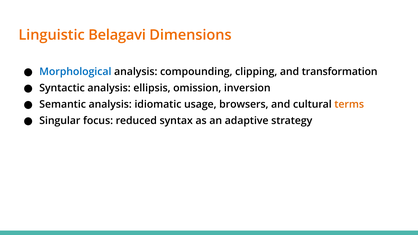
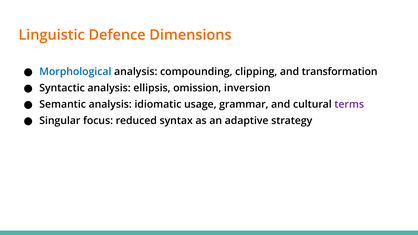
Belagavi: Belagavi -> Defence
browsers: browsers -> grammar
terms colour: orange -> purple
